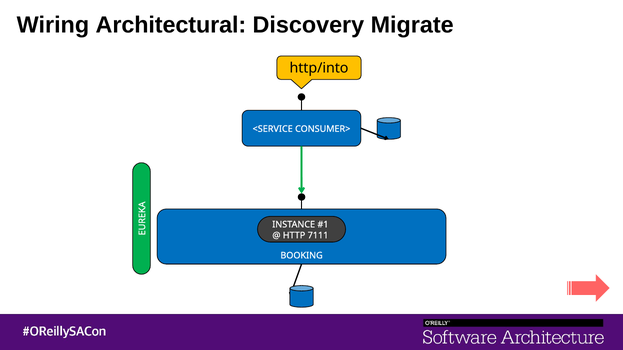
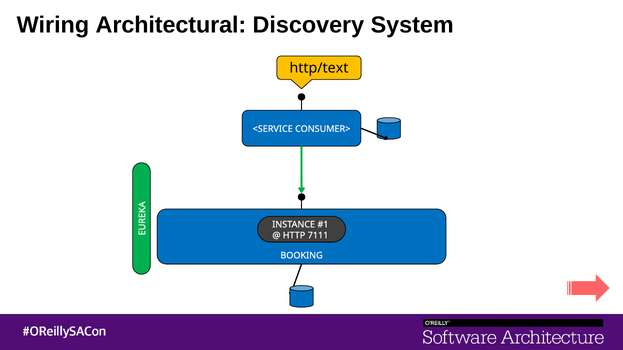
Migrate: Migrate -> System
http/into: http/into -> http/text
